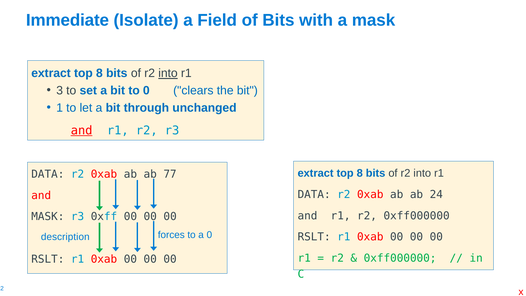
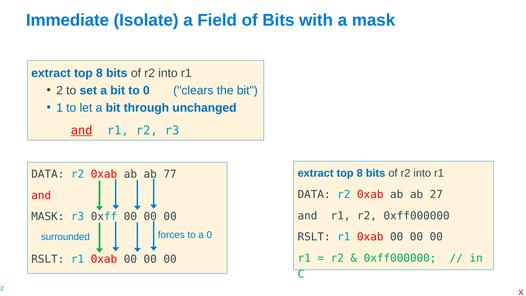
into at (168, 73) underline: present -> none
3: 3 -> 2
24: 24 -> 27
description: description -> surrounded
